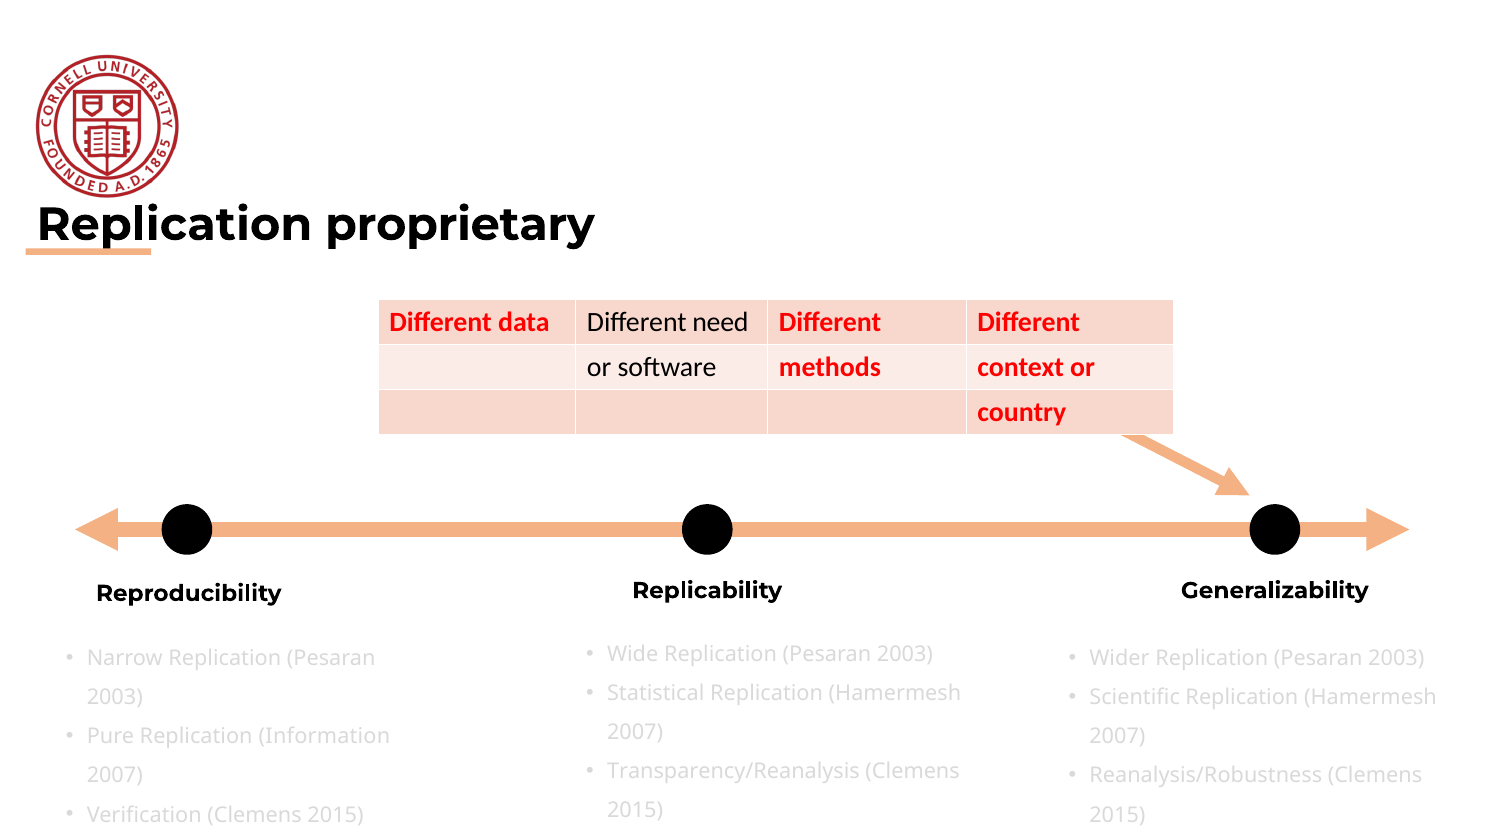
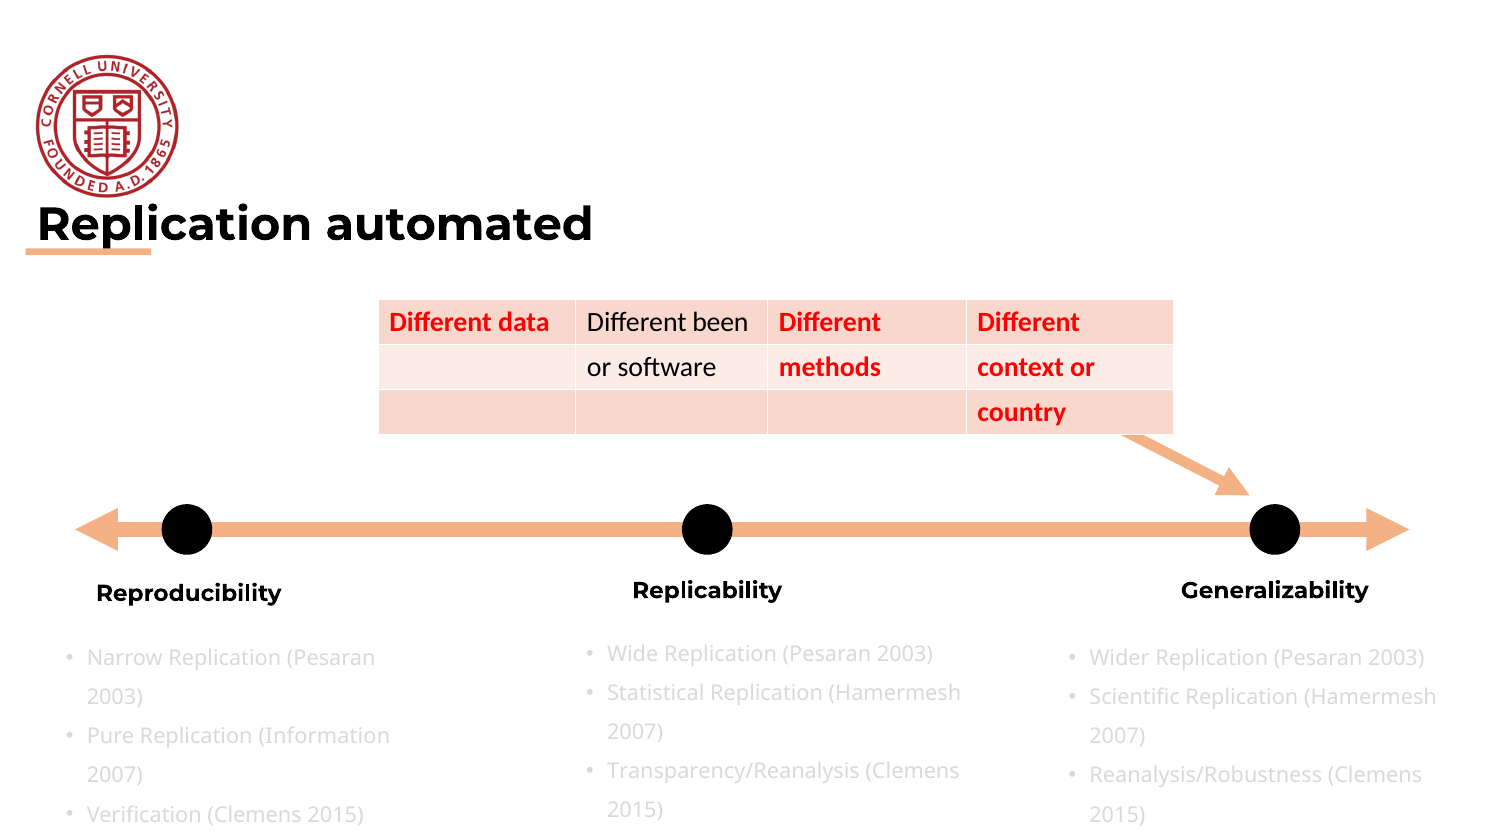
proprietary: proprietary -> automated
need: need -> been
